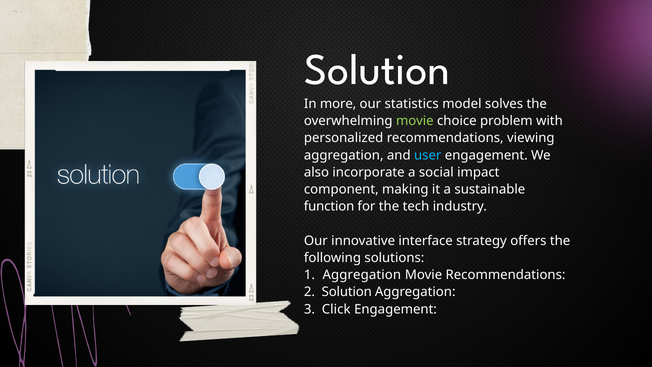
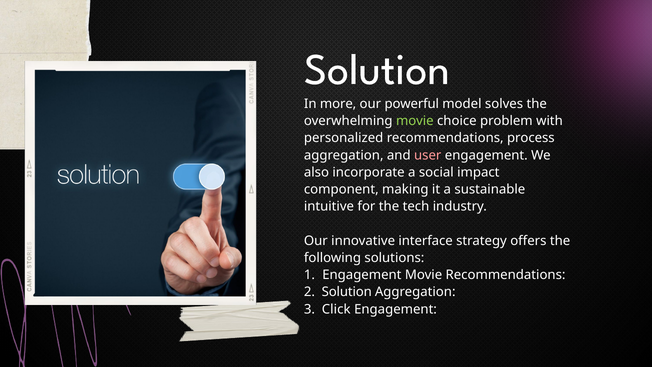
statistics: statistics -> powerful
viewing: viewing -> process
user colour: light blue -> pink
function: function -> intuitive
Aggregation at (362, 275): Aggregation -> Engagement
